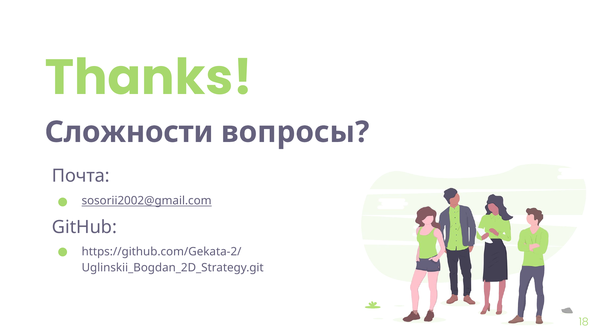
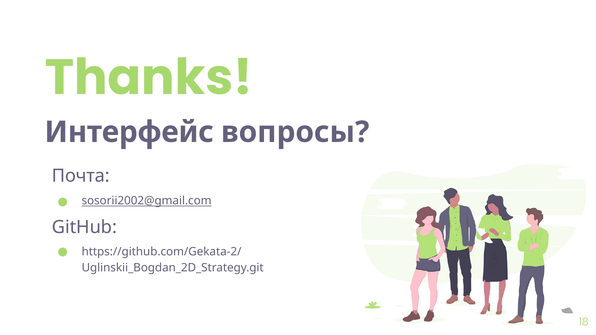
Сложности: Сложности -> Интерфейс
